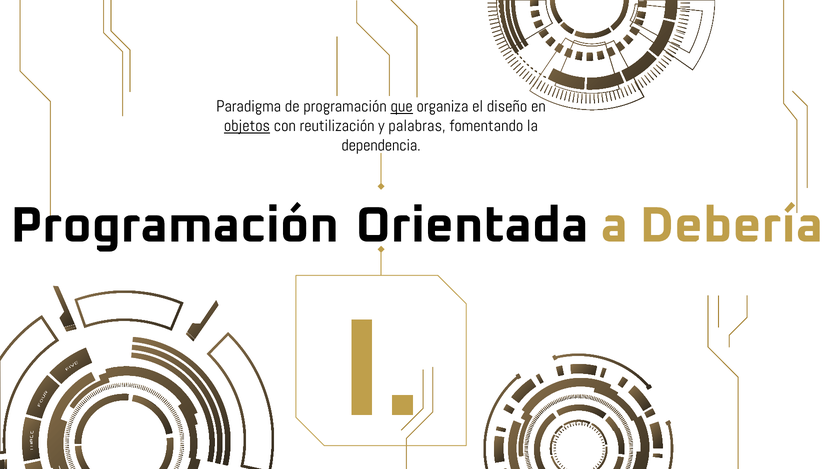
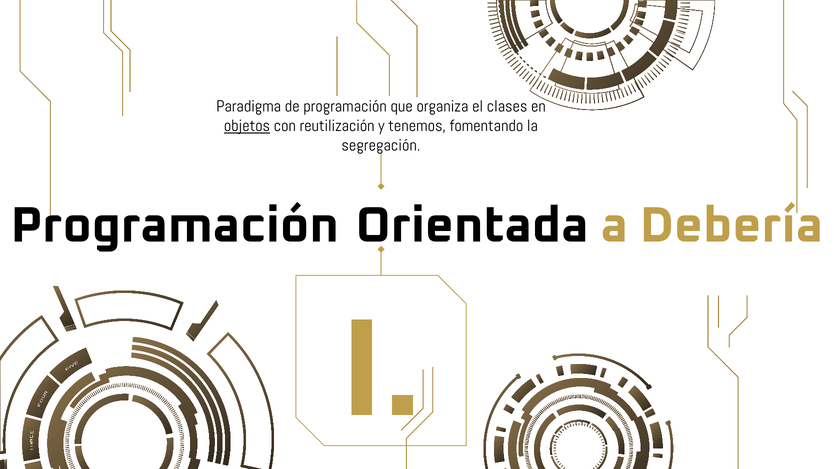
que underline: present -> none
diseño: diseño -> clases
palabras: palabras -> tenemos
dependencia: dependencia -> segregación
